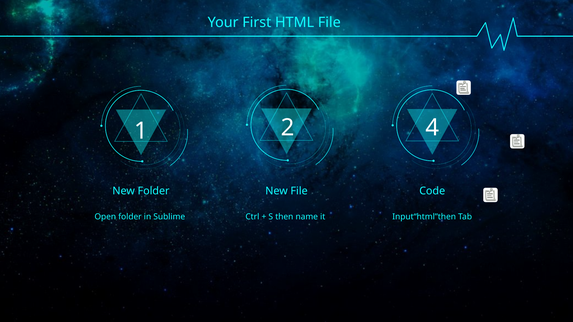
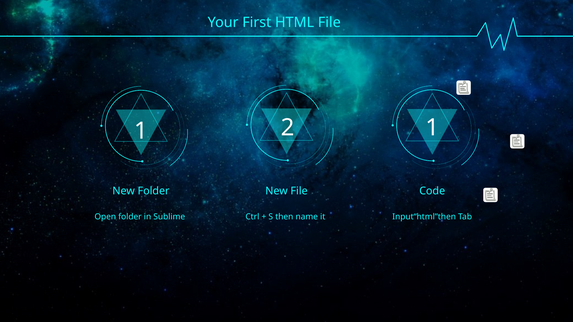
2 4: 4 -> 1
